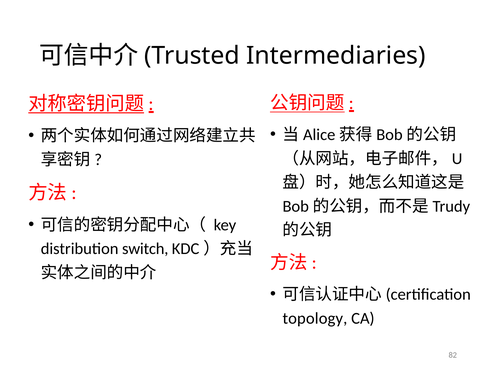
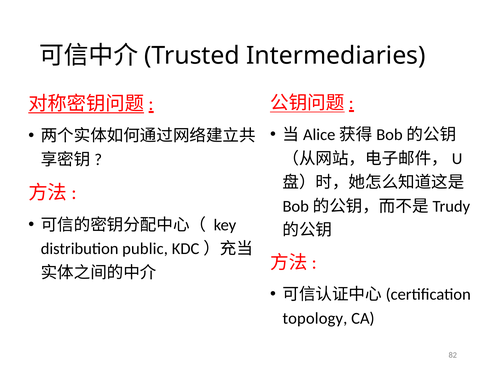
switch: switch -> public
